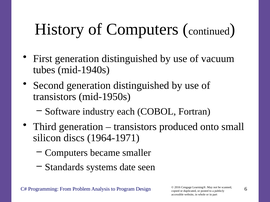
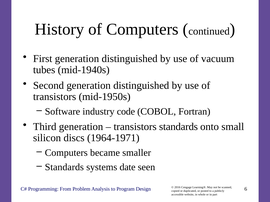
each: each -> code
transistors produced: produced -> standards
